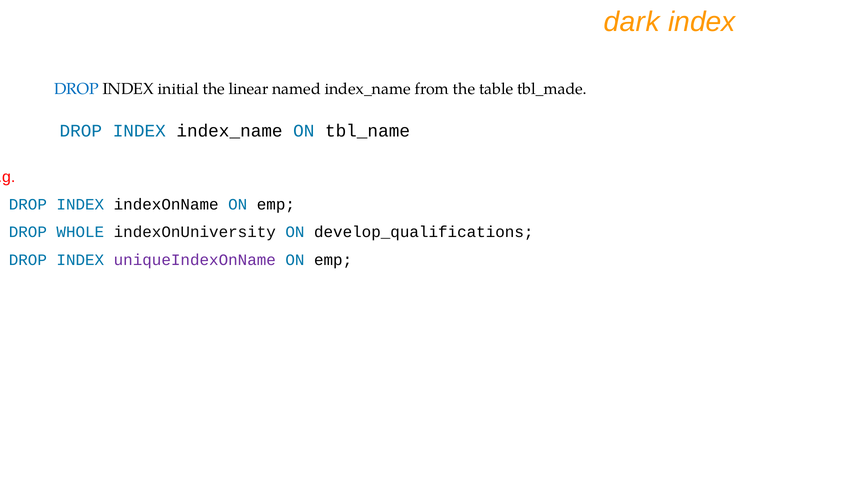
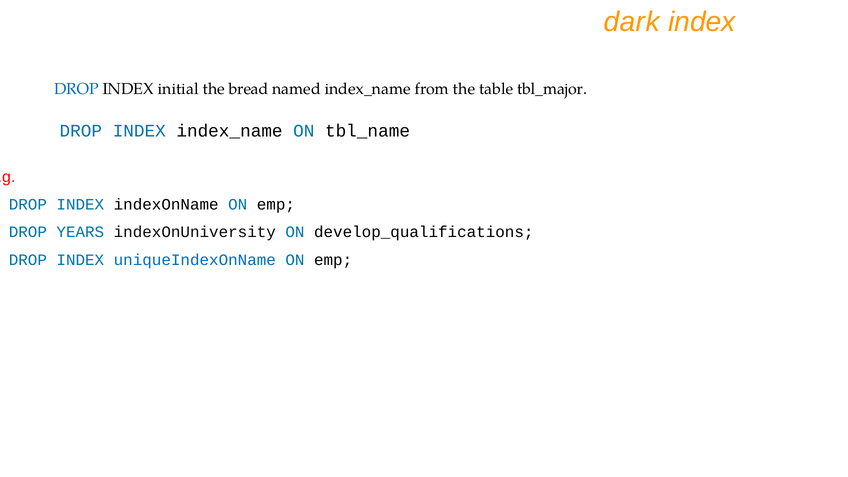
linear: linear -> bread
tbl_made: tbl_made -> tbl_major
WHOLE: WHOLE -> YEARS
uniqueIndexOnName colour: purple -> blue
